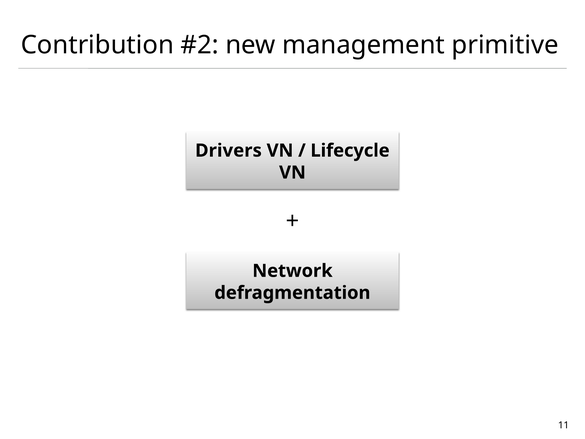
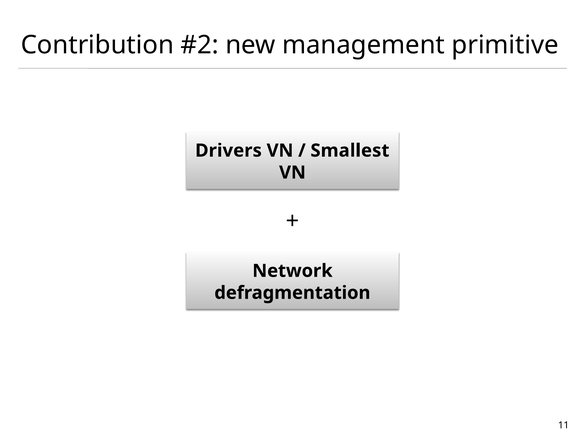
Lifecycle: Lifecycle -> Smallest
